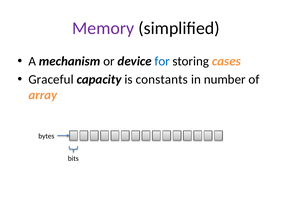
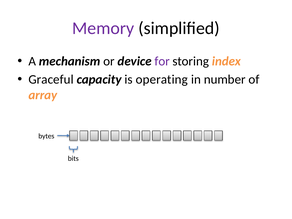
for colour: blue -> purple
cases: cases -> index
constants: constants -> operating
